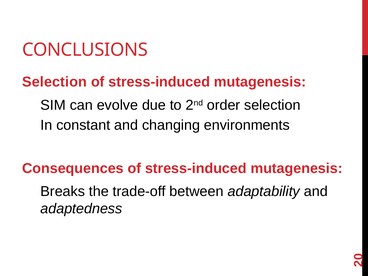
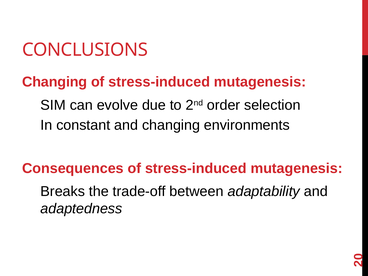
Selection at (55, 82): Selection -> Changing
